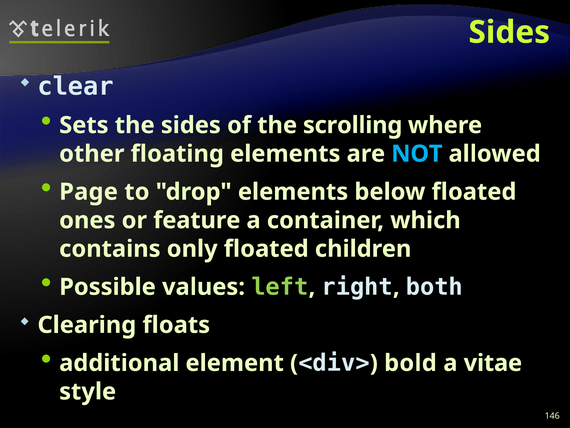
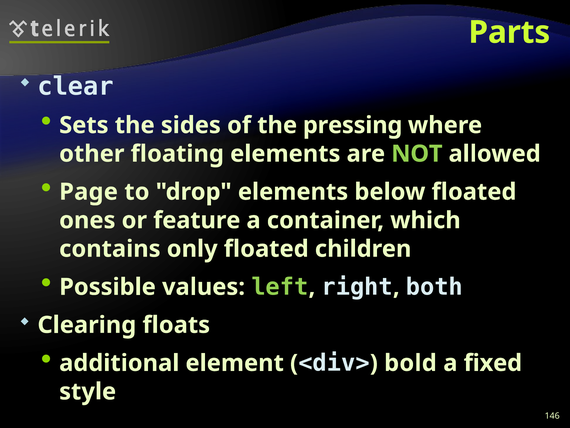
Sides at (509, 32): Sides -> Parts
scrolling: scrolling -> pressing
NOT colour: light blue -> light green
vitae: vitae -> fixed
